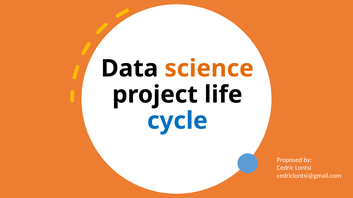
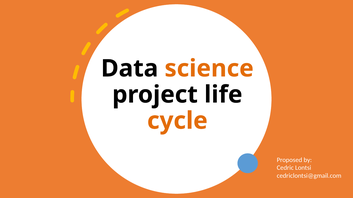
cycle colour: blue -> orange
